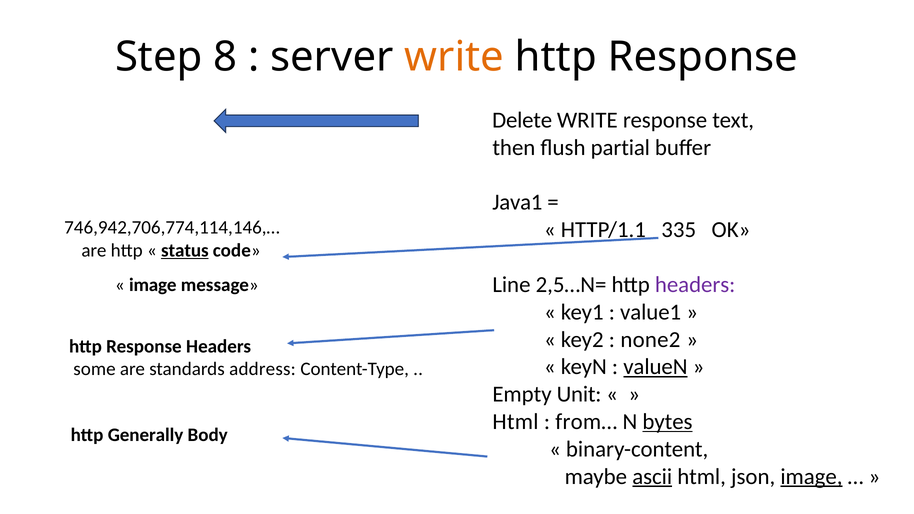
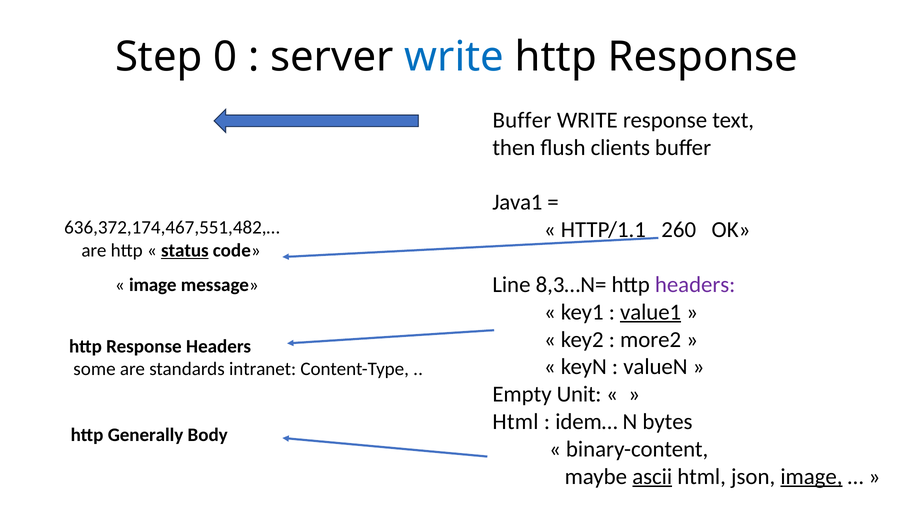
8: 8 -> 0
write at (454, 57) colour: orange -> blue
Delete at (522, 120): Delete -> Buffer
partial: partial -> clients
746,942,706,774,114,146,…: 746,942,706,774,114,146,… -> 636,372,174,467,551,482,…
335: 335 -> 260
2,5…N=: 2,5…N= -> 8,3…N=
value1 underline: none -> present
none2: none2 -> more2
valueN underline: present -> none
address: address -> intranet
from…: from… -> idem…
bytes underline: present -> none
